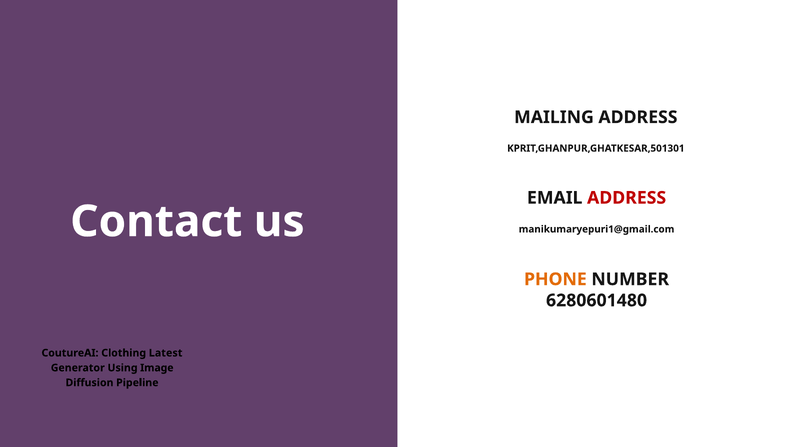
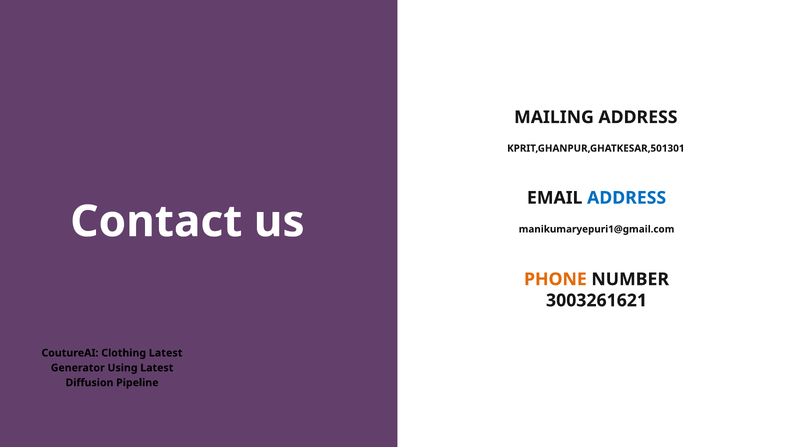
ADDRESS at (627, 198) colour: red -> blue
6280601480: 6280601480 -> 3003261621
Using Image: Image -> Latest
